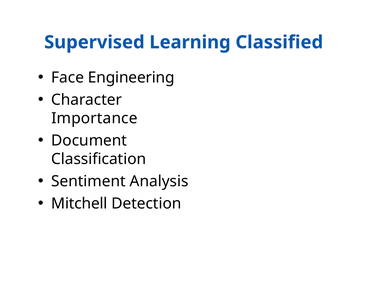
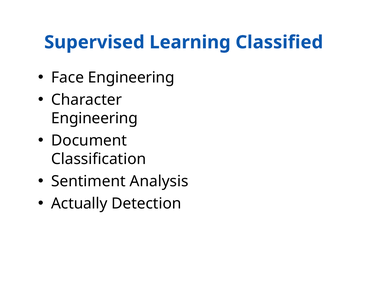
Importance at (94, 118): Importance -> Engineering
Mitchell: Mitchell -> Actually
